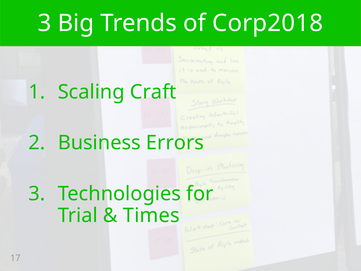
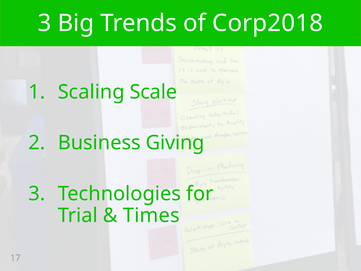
Craft: Craft -> Scale
Errors: Errors -> Giving
